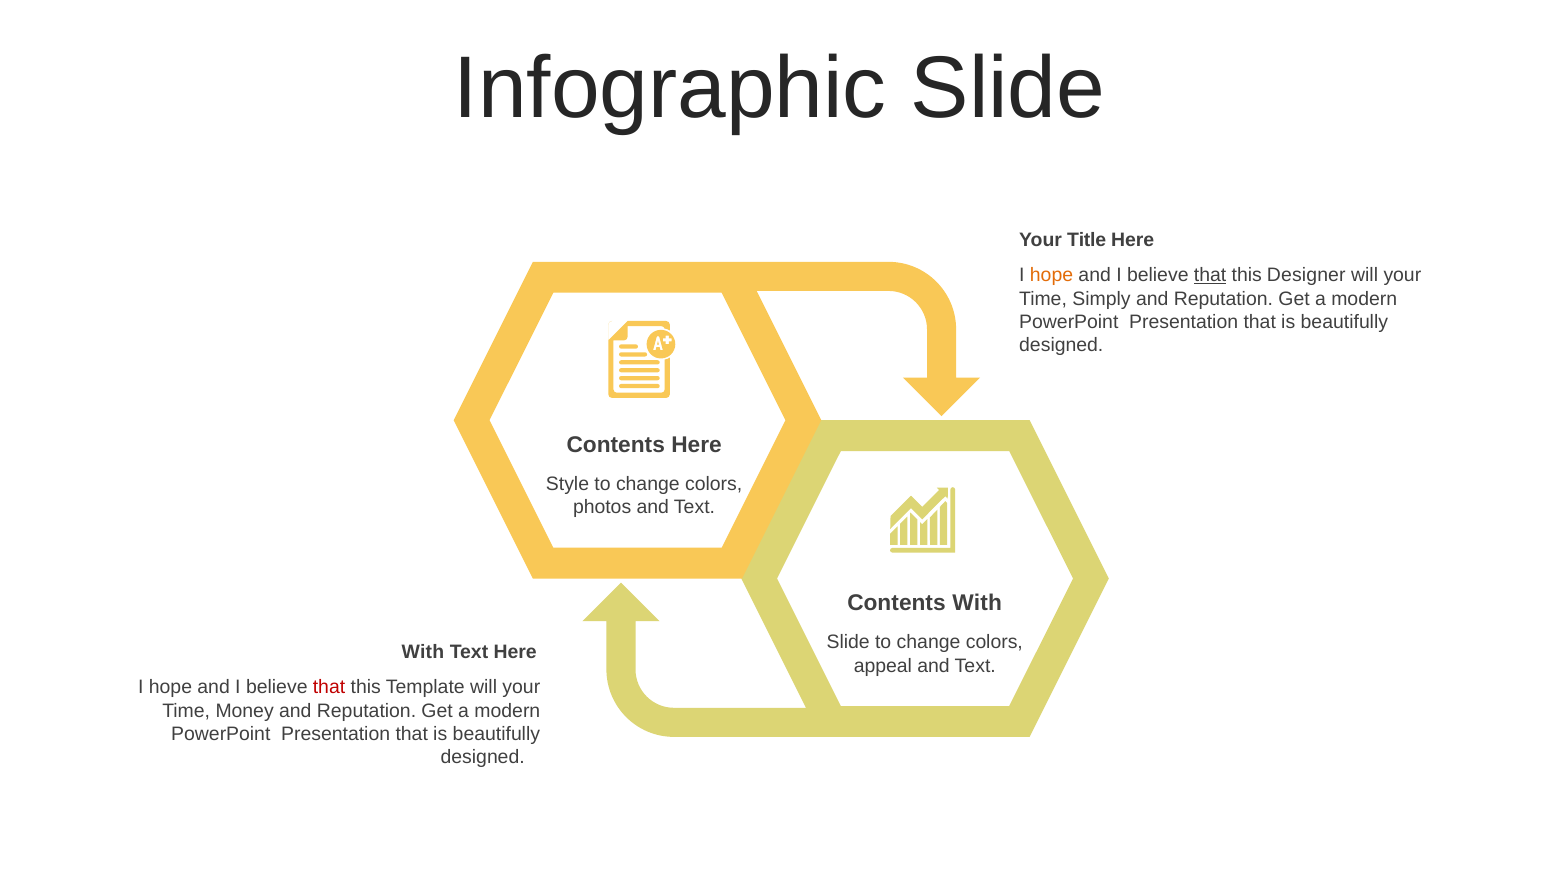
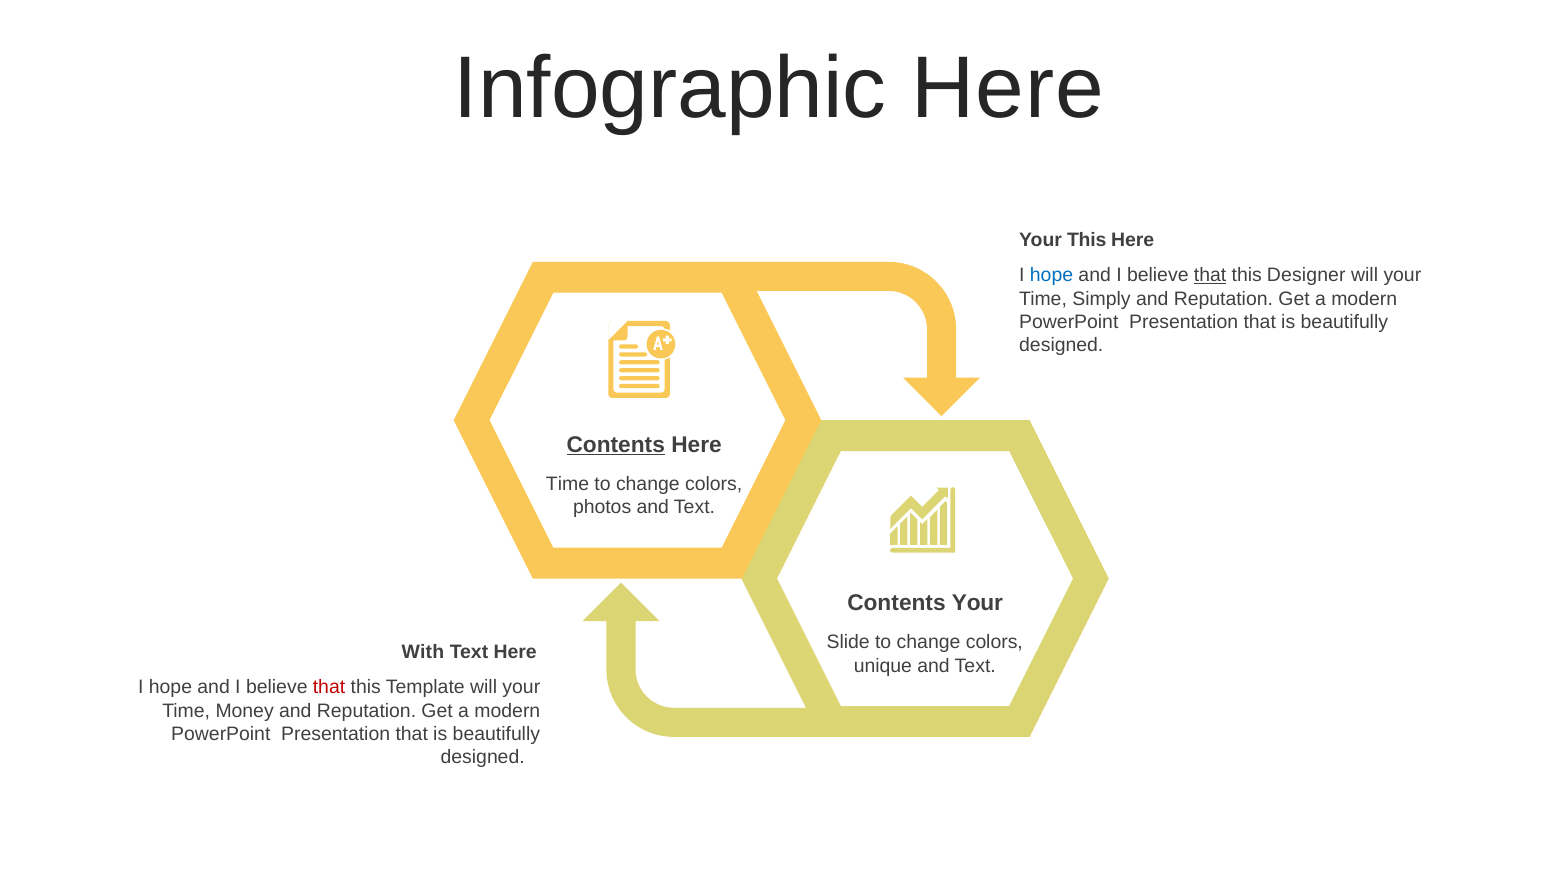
Infographic Slide: Slide -> Here
Your Title: Title -> This
hope at (1052, 276) colour: orange -> blue
Contents at (616, 445) underline: none -> present
Style at (568, 484): Style -> Time
Contents With: With -> Your
appeal: appeal -> unique
